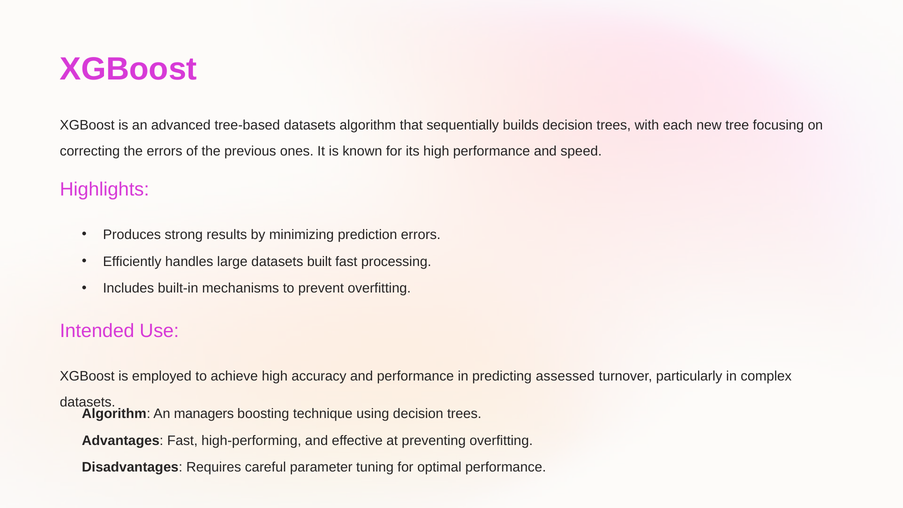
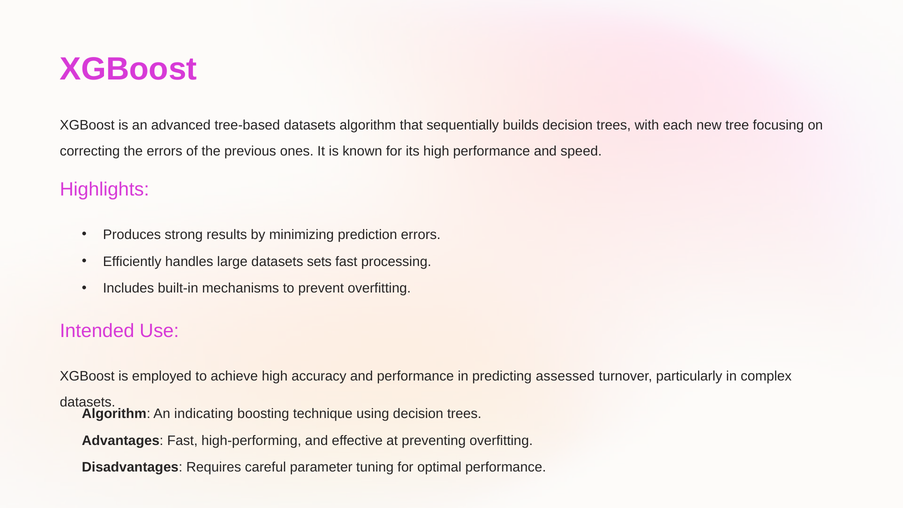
built: built -> sets
managers: managers -> indicating
